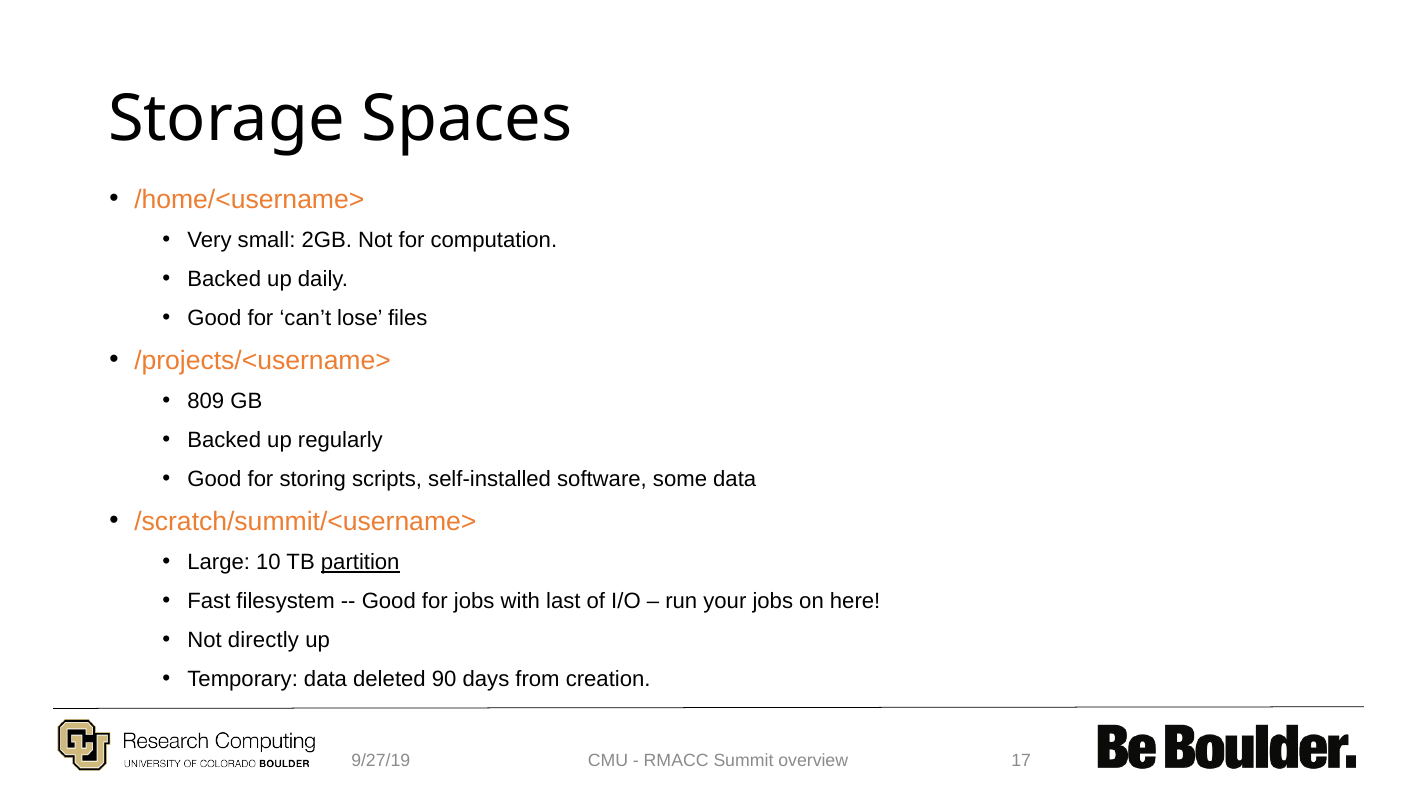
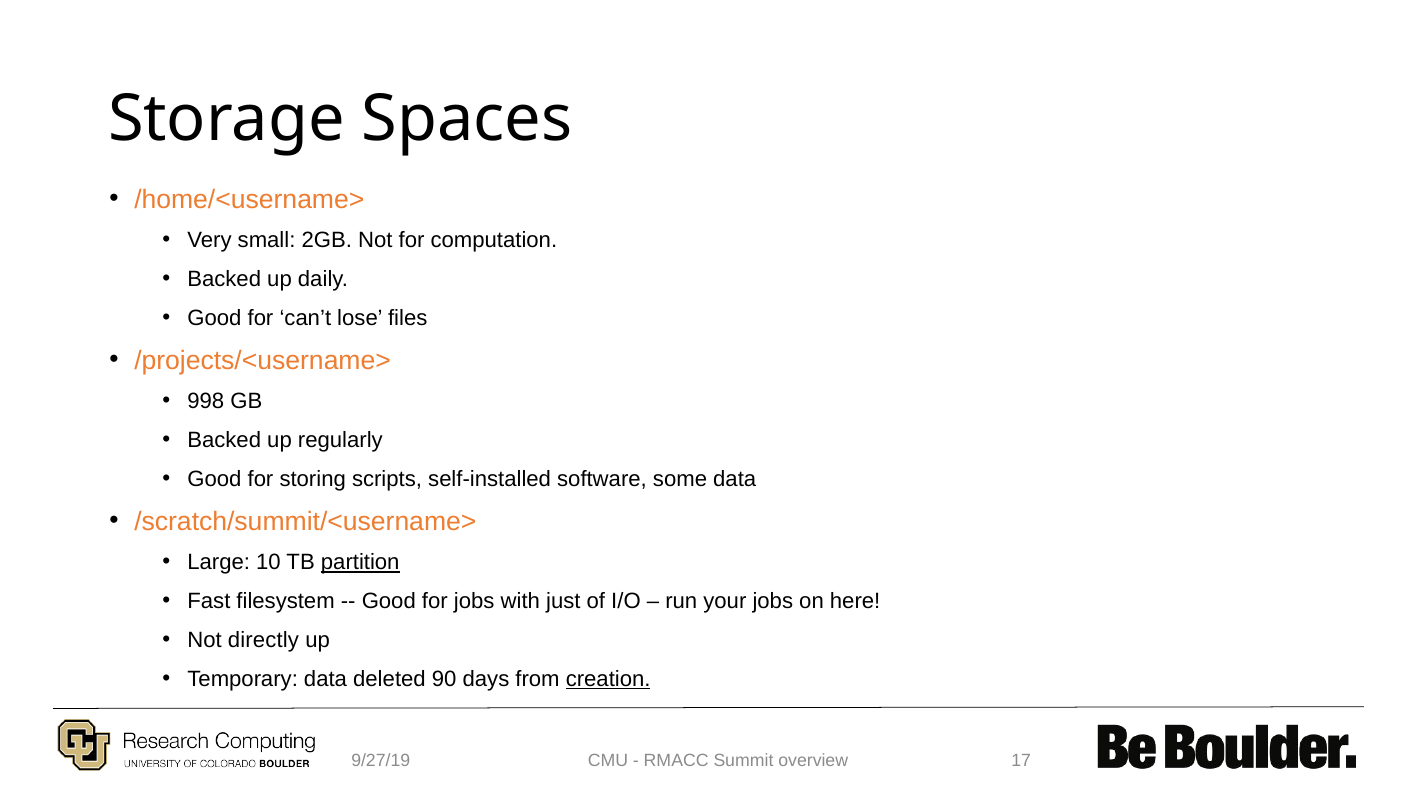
809: 809 -> 998
last: last -> just
creation underline: none -> present
